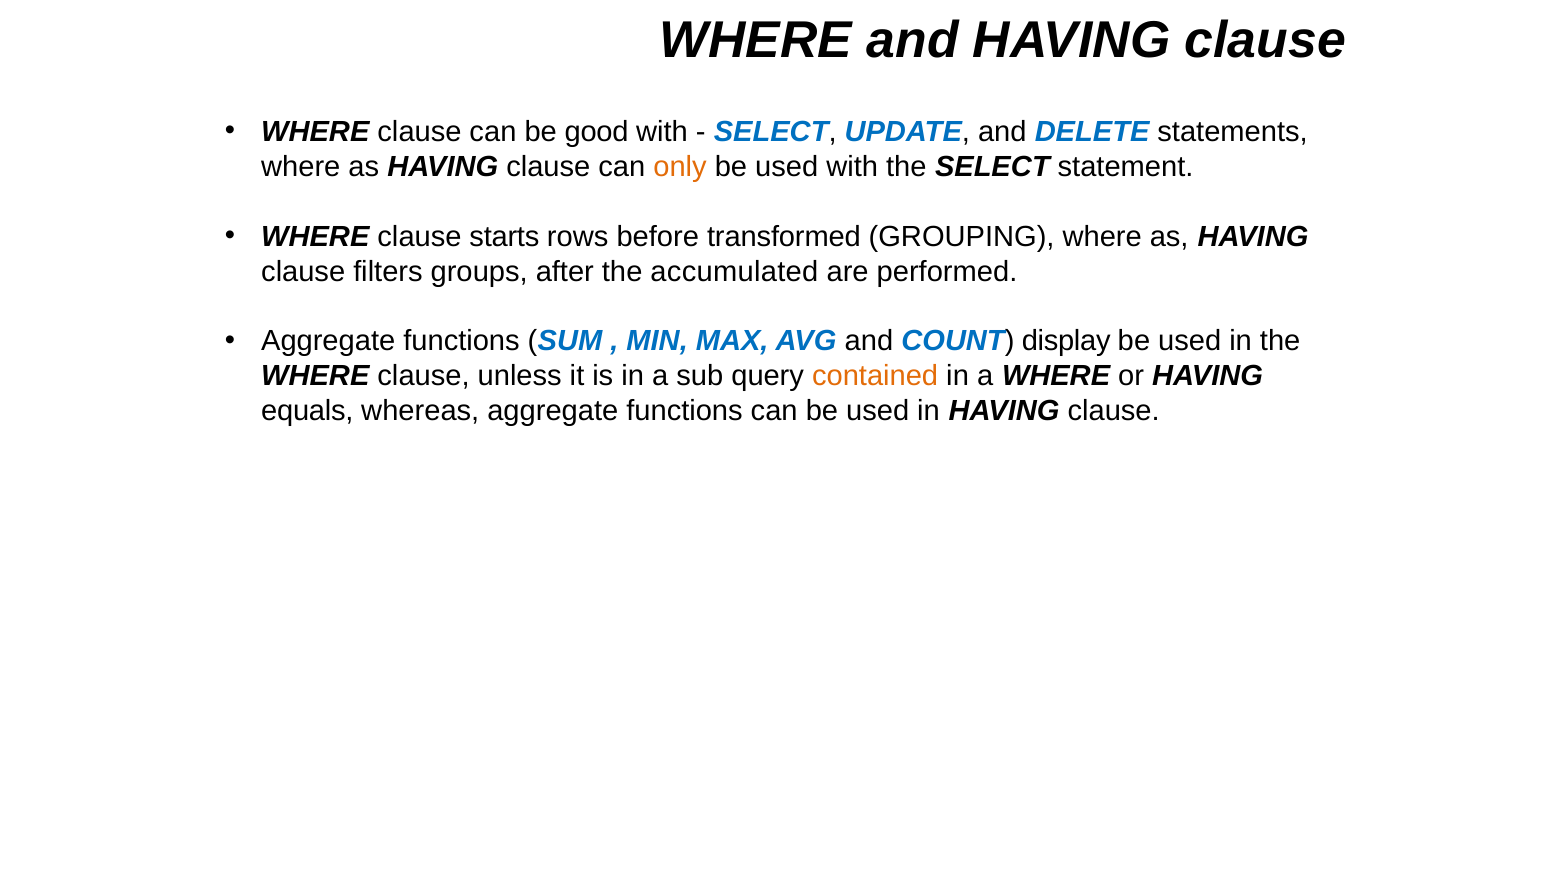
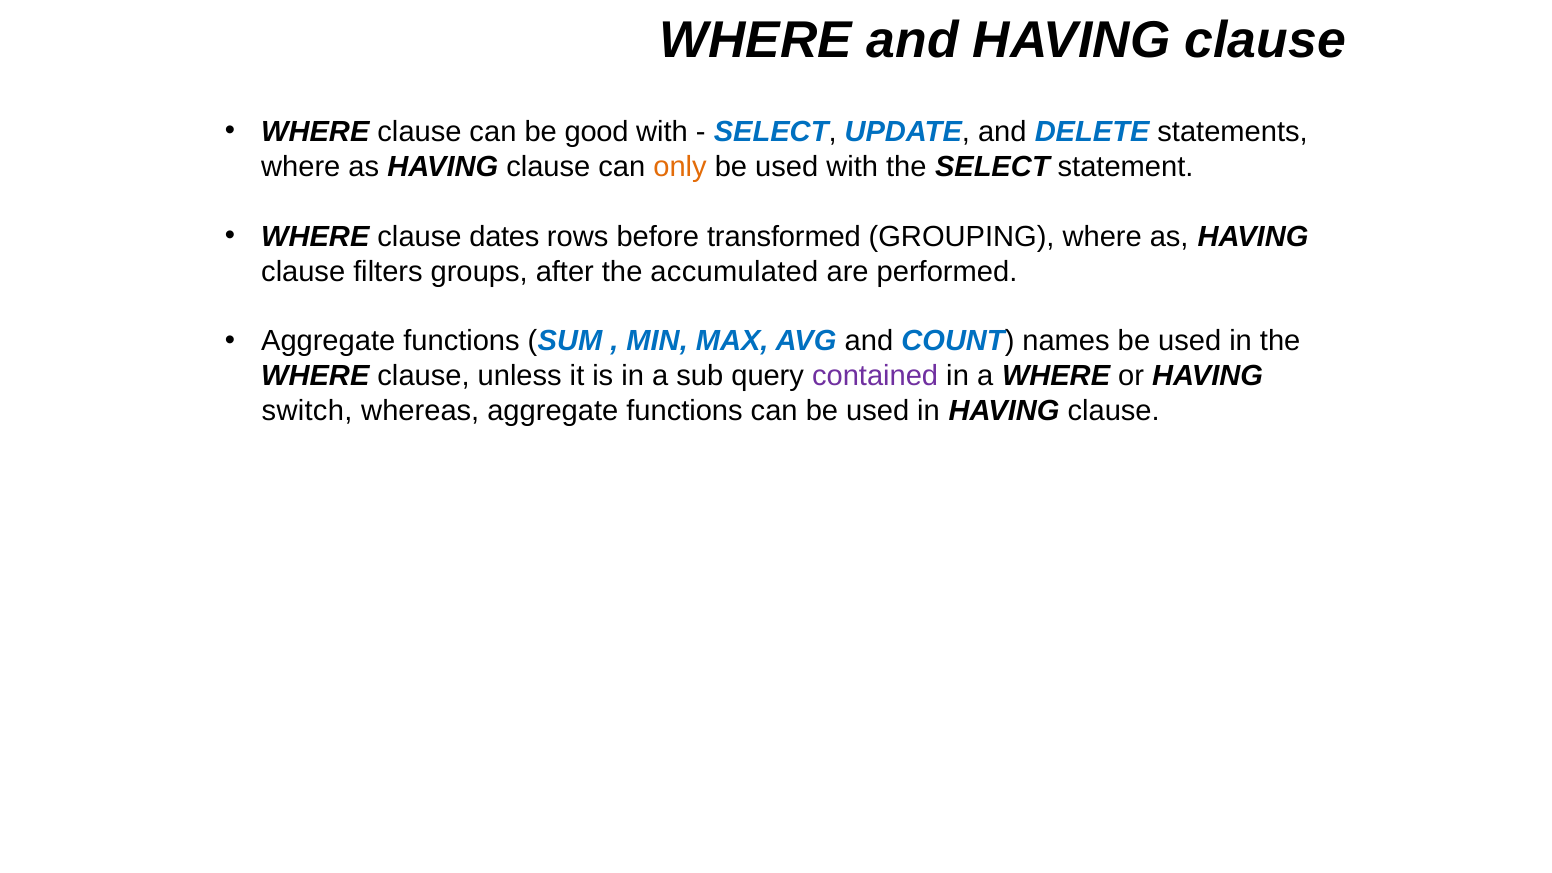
starts: starts -> dates
display: display -> names
contained colour: orange -> purple
equals: equals -> switch
